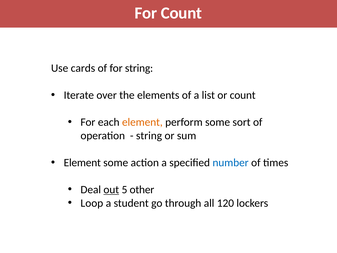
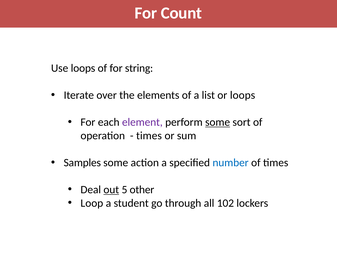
Use cards: cards -> loops
or count: count -> loops
element at (142, 122) colour: orange -> purple
some at (218, 122) underline: none -> present
string at (149, 136): string -> times
Element at (82, 163): Element -> Samples
120: 120 -> 102
